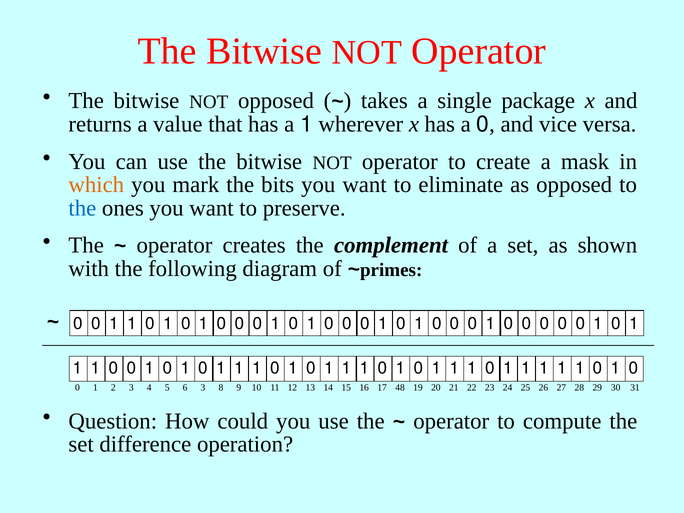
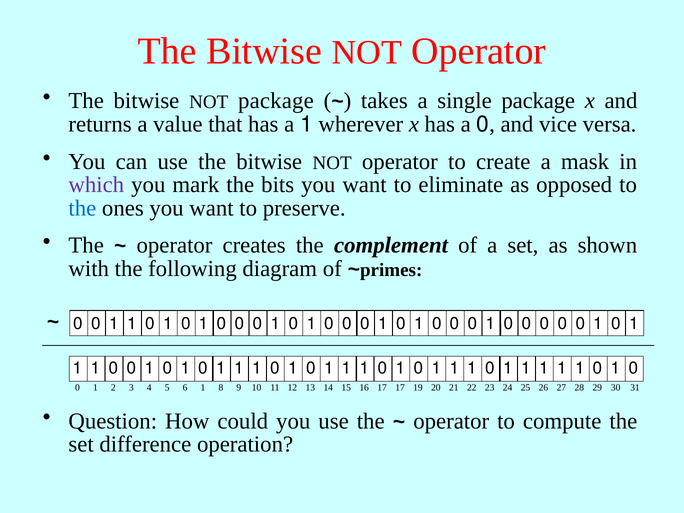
NOT opposed: opposed -> package
which colour: orange -> purple
6 3: 3 -> 1
17 48: 48 -> 17
